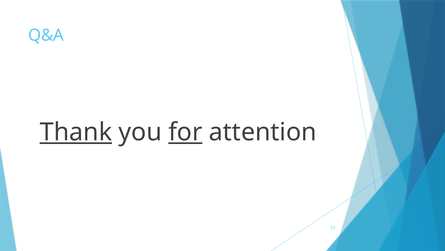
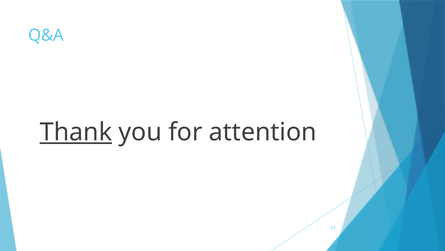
for underline: present -> none
